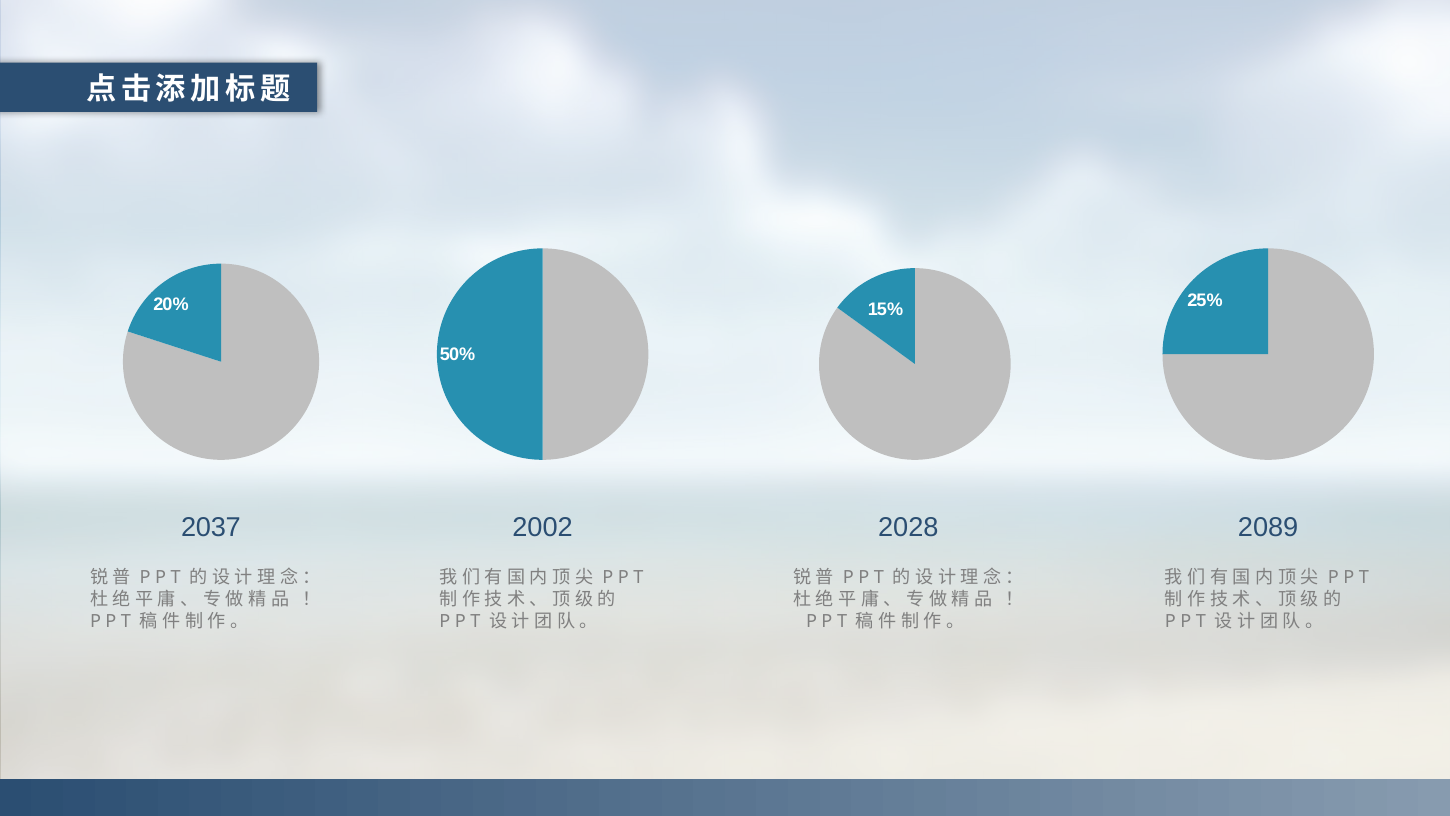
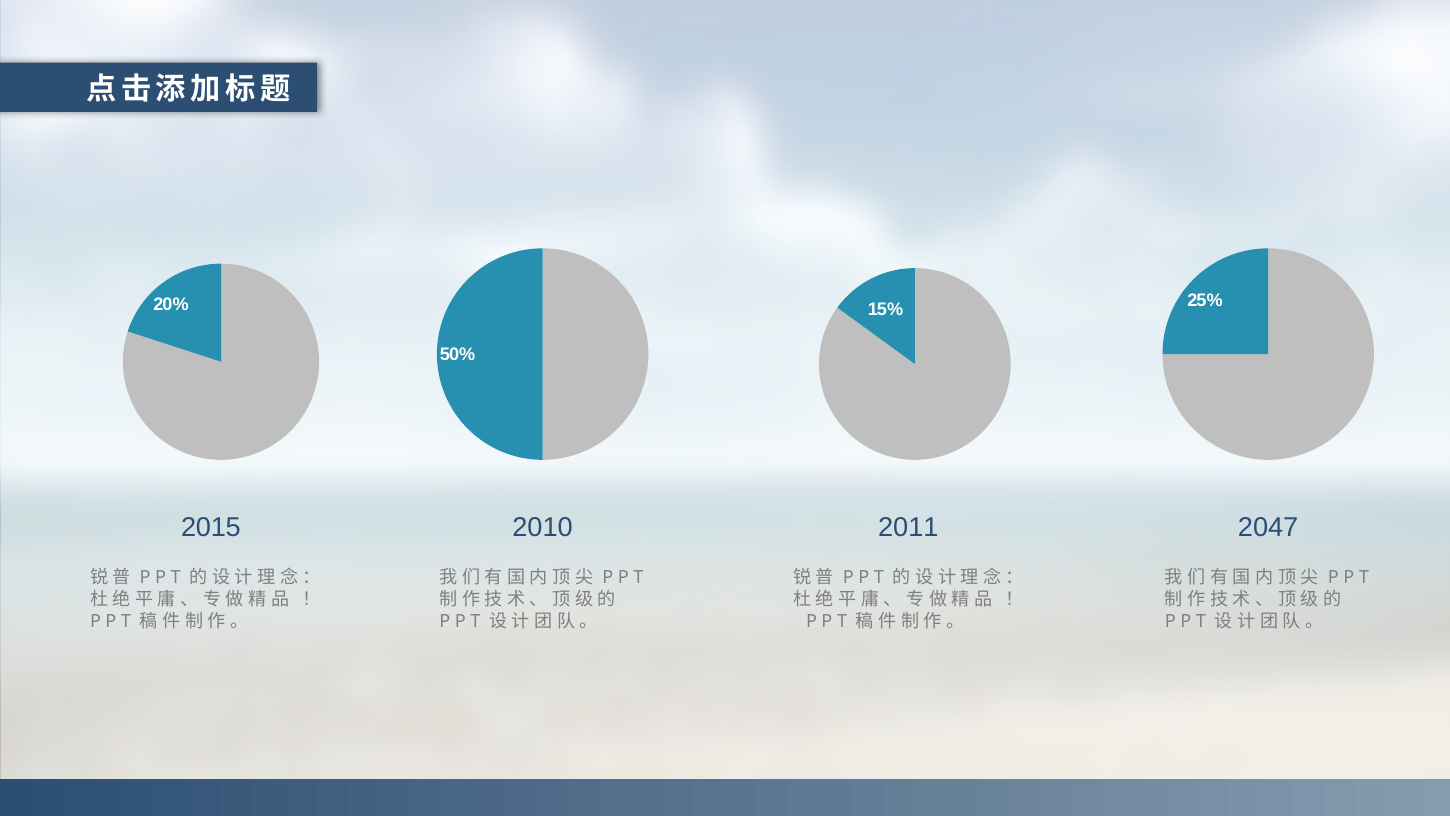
2037: 2037 -> 2015
2002: 2002 -> 2010
2028: 2028 -> 2011
2089: 2089 -> 2047
